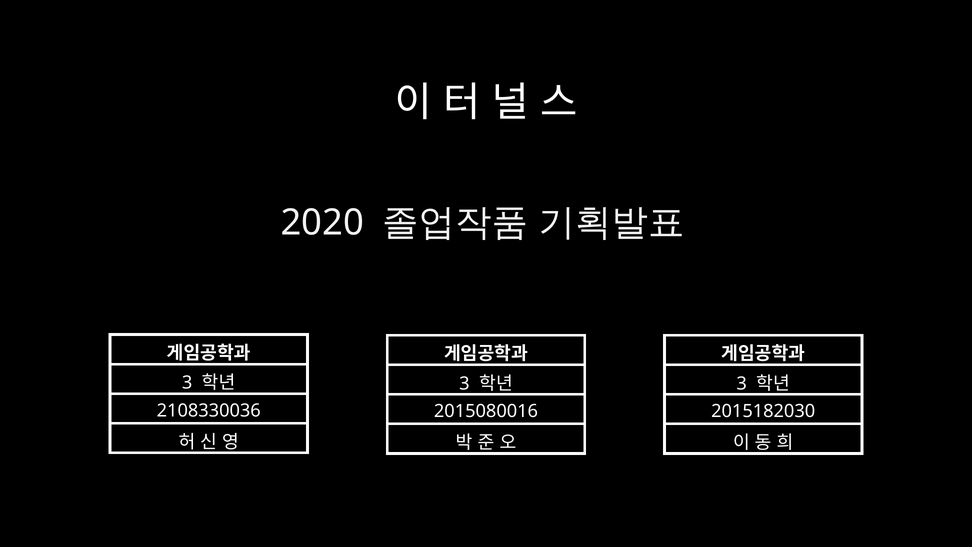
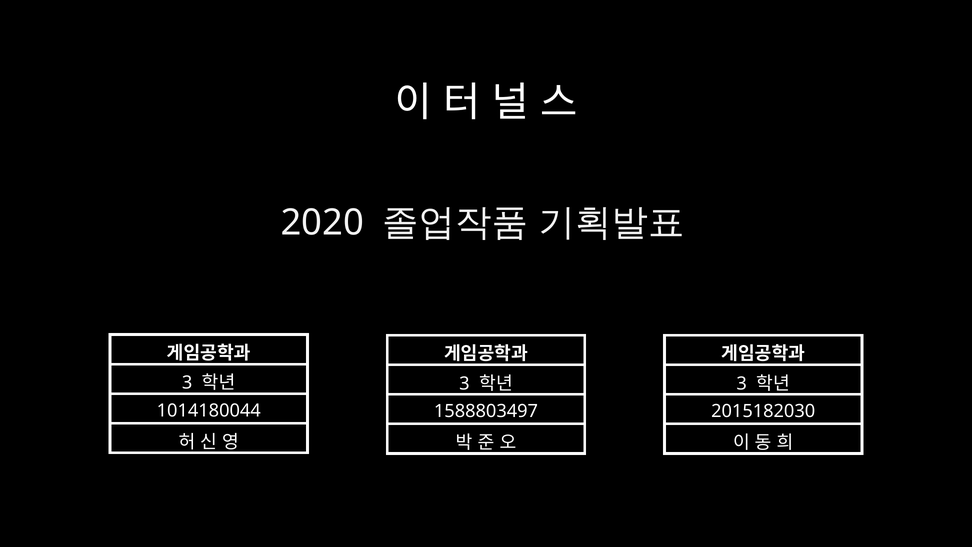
2108330036: 2108330036 -> 1014180044
2015080016: 2015080016 -> 1588803497
